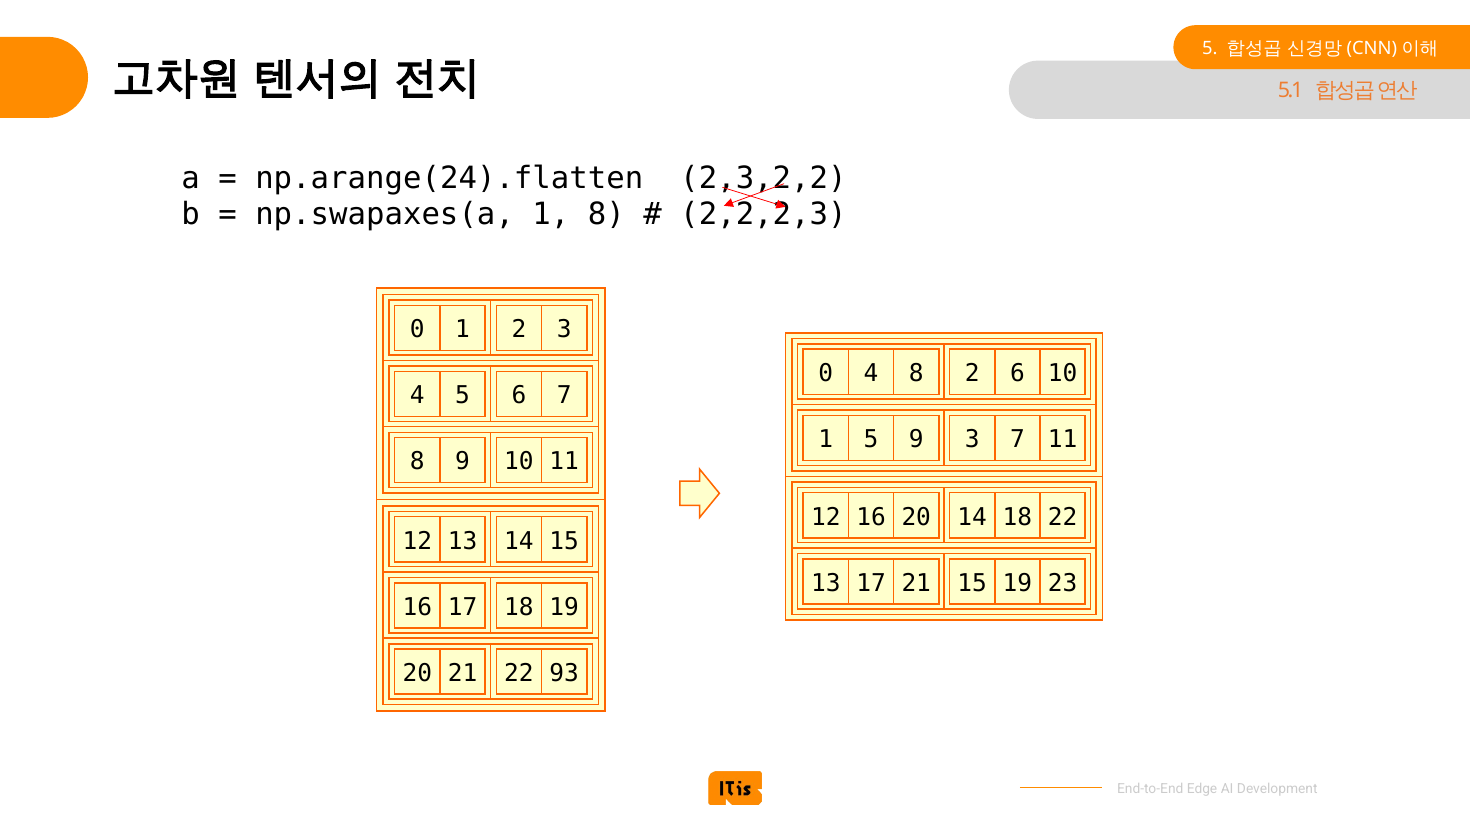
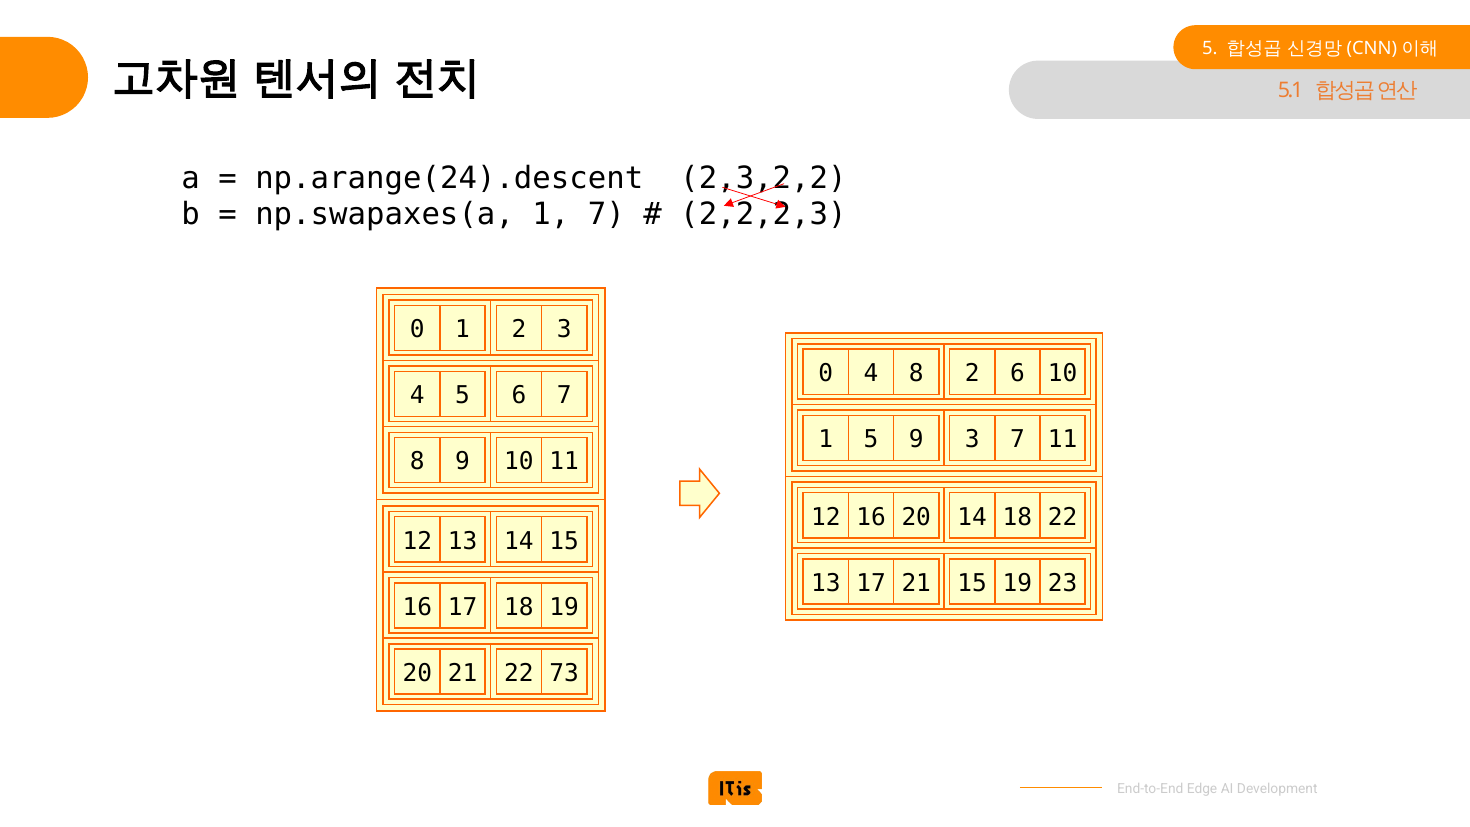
np.arange(24).flatten: np.arange(24).flatten -> np.arange(24).descent
1 8: 8 -> 7
93: 93 -> 73
